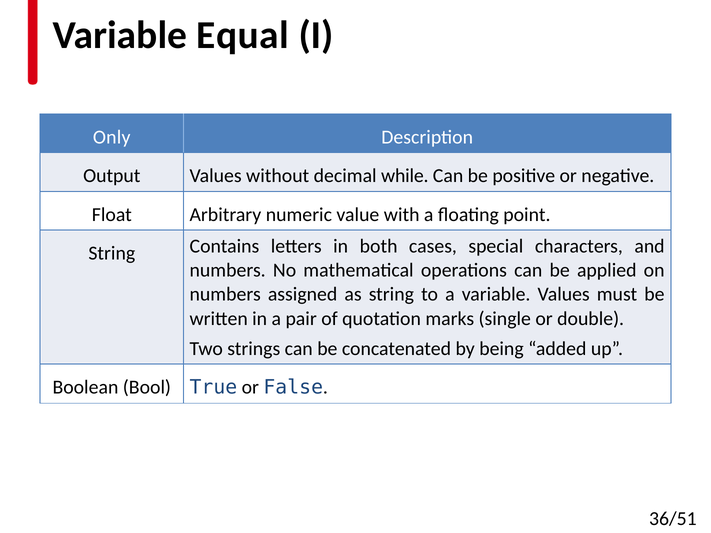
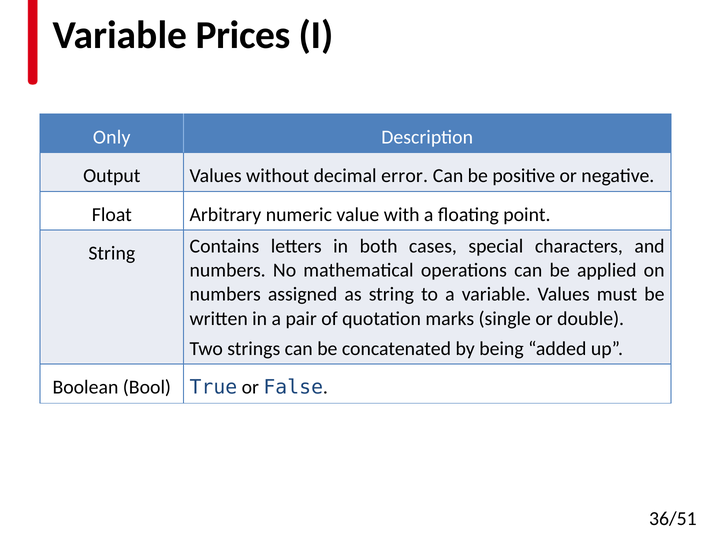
Equal: Equal -> Prices
while: while -> error
